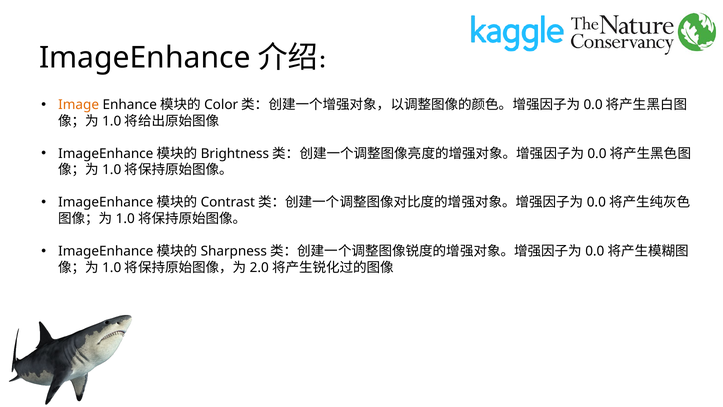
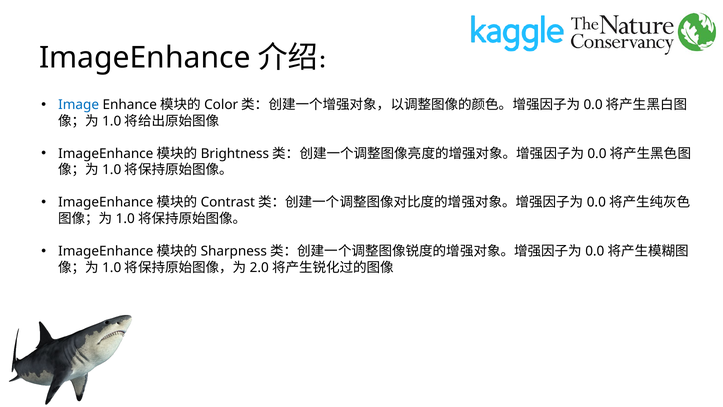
Image colour: orange -> blue
